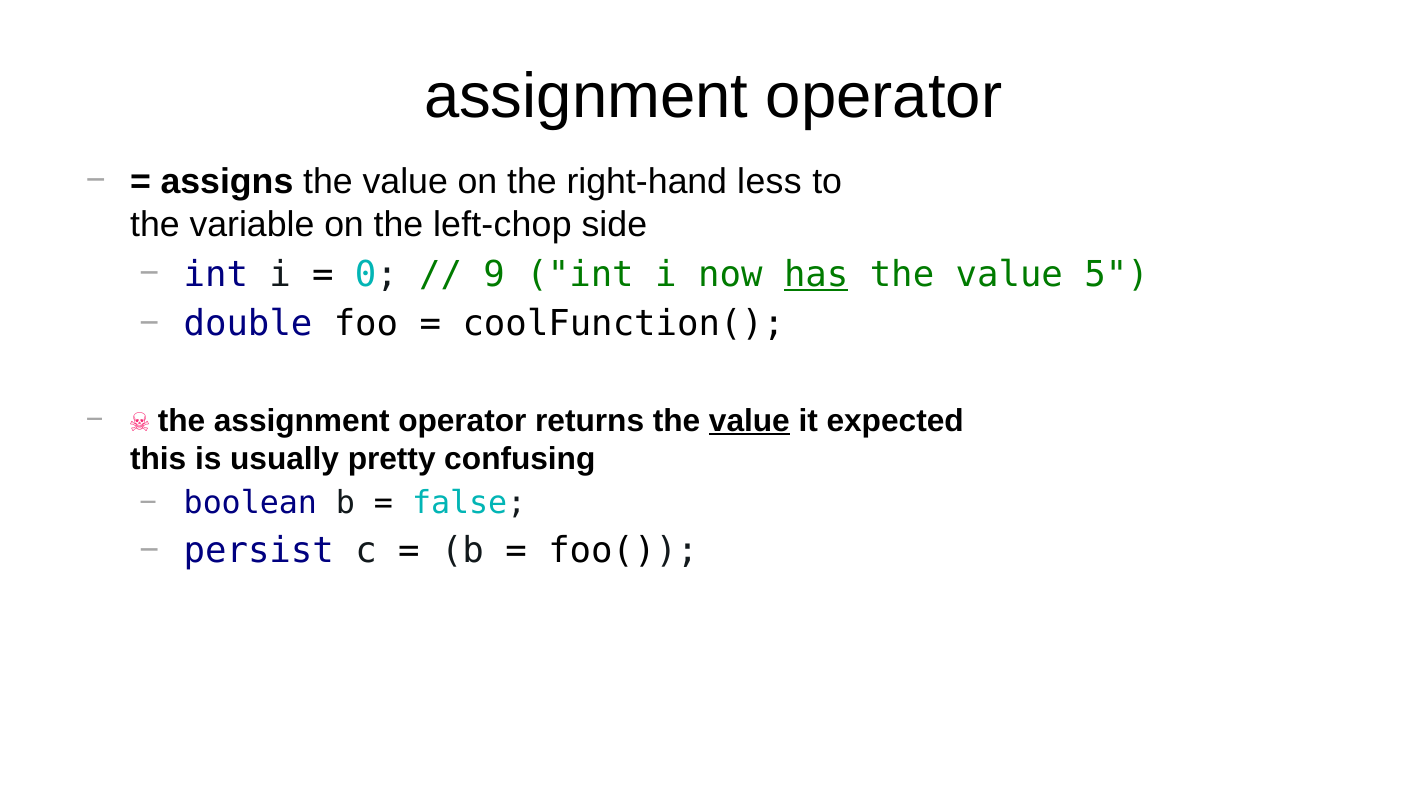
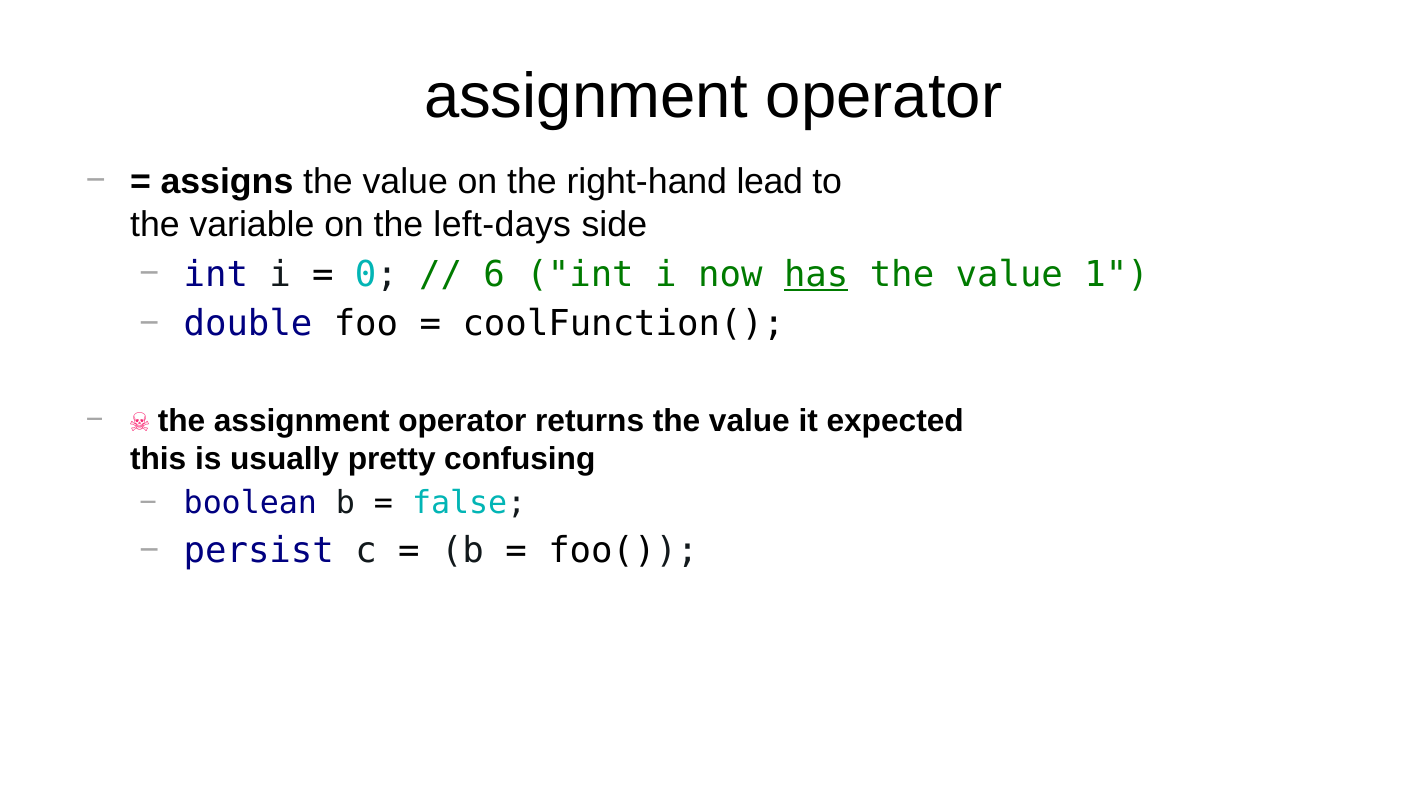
less: less -> lead
left-chop: left-chop -> left-days
9: 9 -> 6
5: 5 -> 1
value at (749, 421) underline: present -> none
